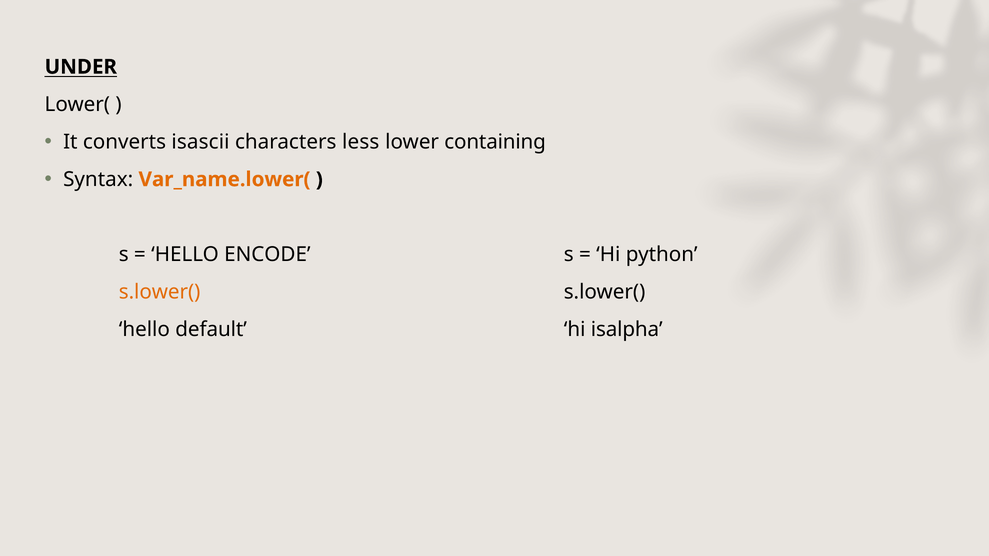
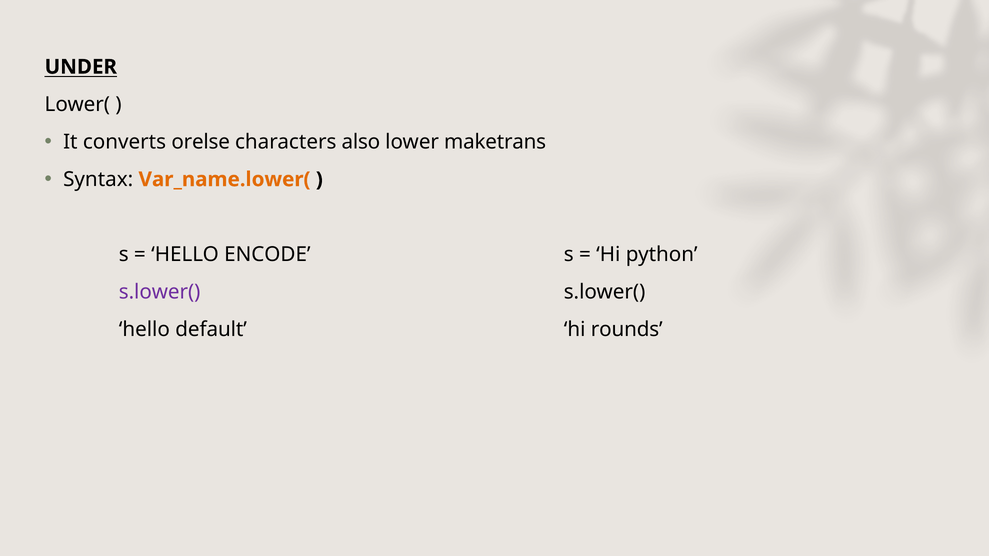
isascii: isascii -> orelse
less: less -> also
containing: containing -> maketrans
s.lower( at (160, 292) colour: orange -> purple
isalpha: isalpha -> rounds
